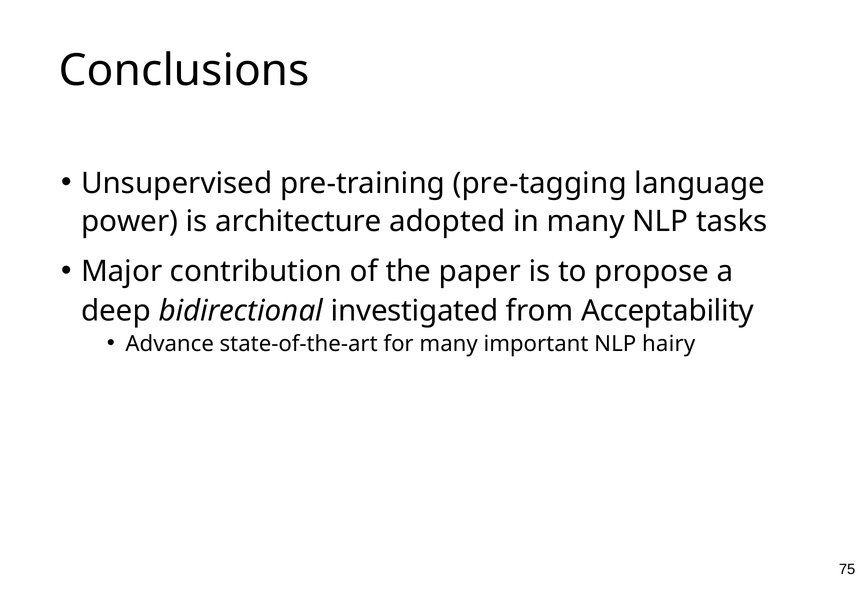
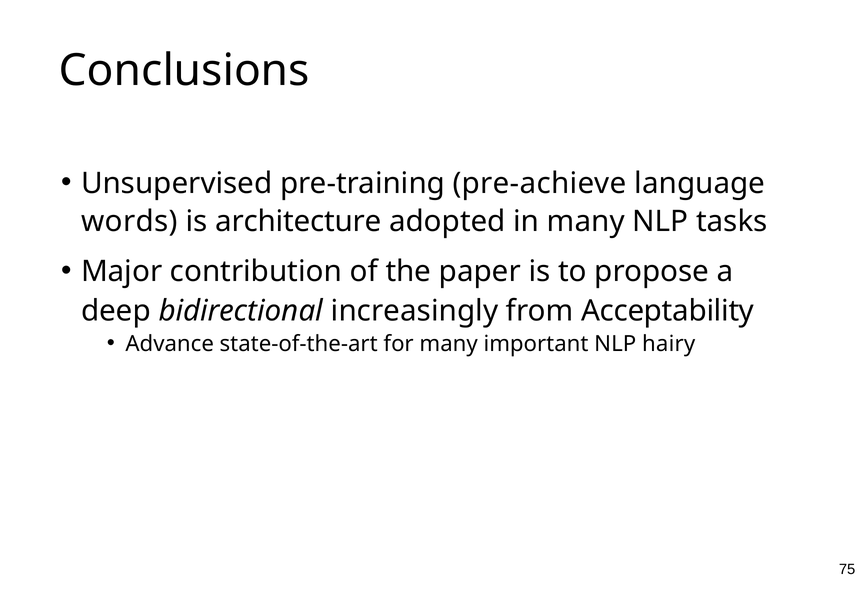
pre-tagging: pre-tagging -> pre-achieve
power: power -> words
investigated: investigated -> increasingly
